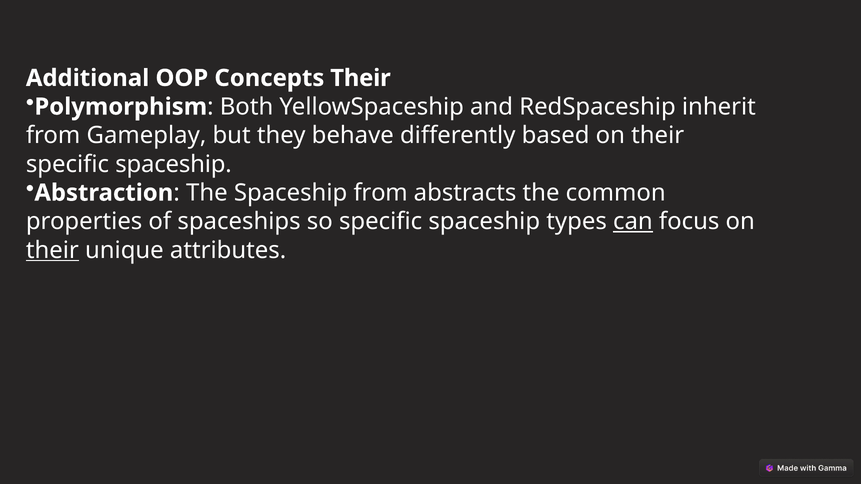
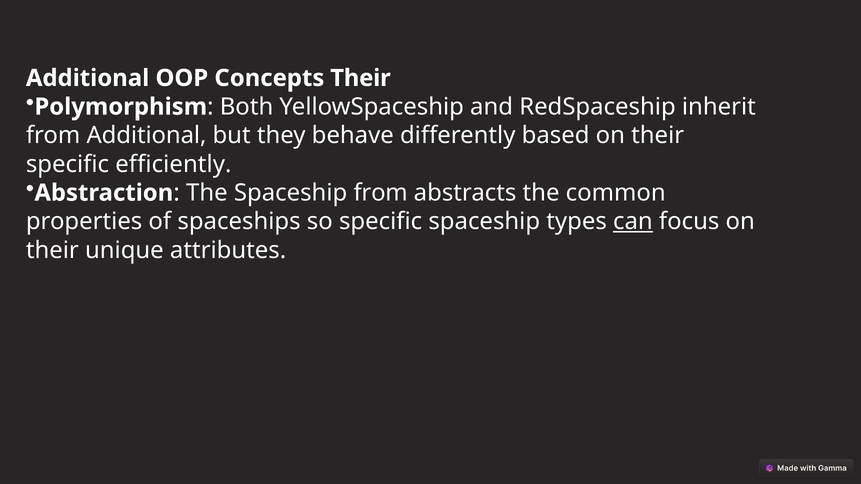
from Gameplay: Gameplay -> Additional
spaceship at (173, 164): spaceship -> efficiently
their at (52, 250) underline: present -> none
